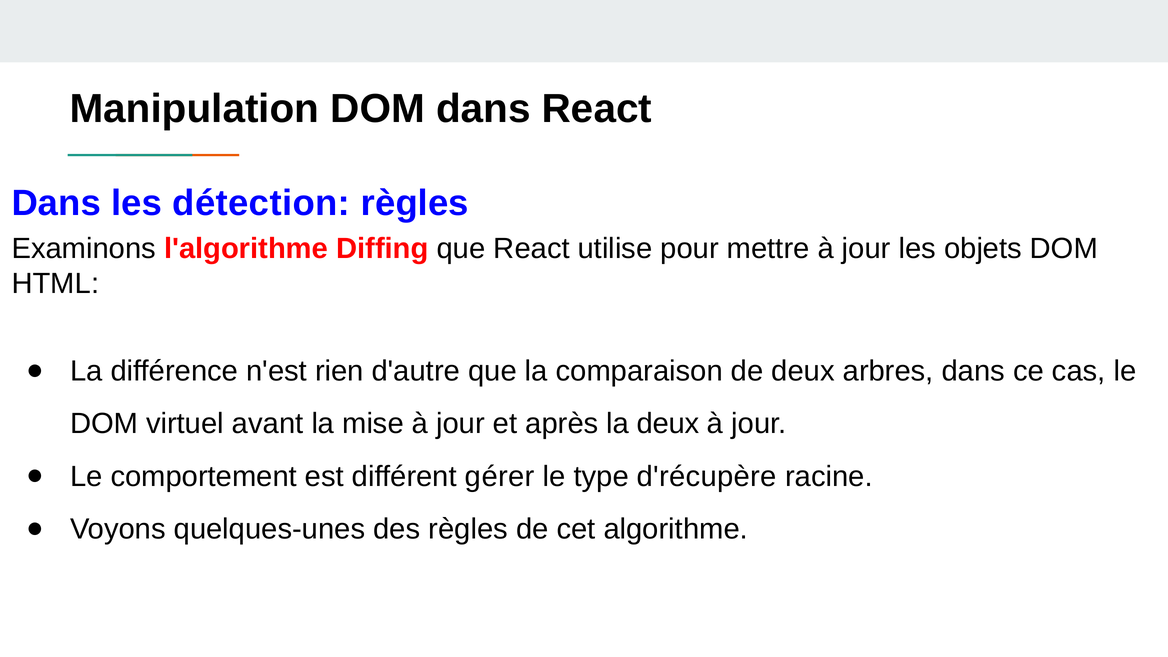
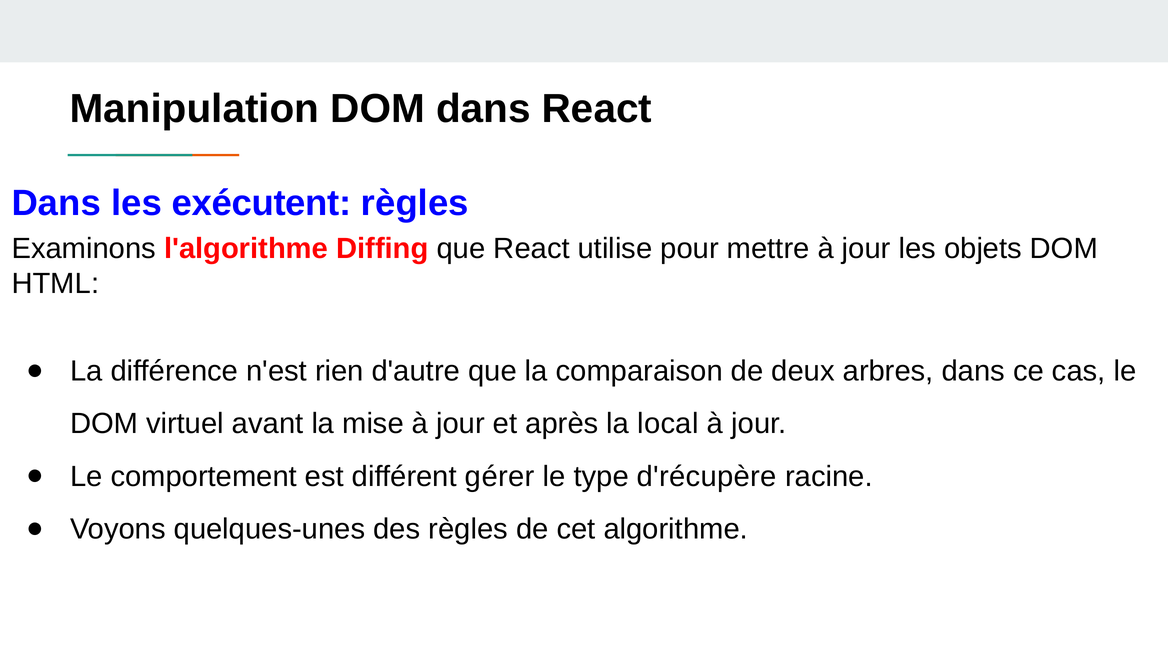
détection: détection -> exécutent
la deux: deux -> local
